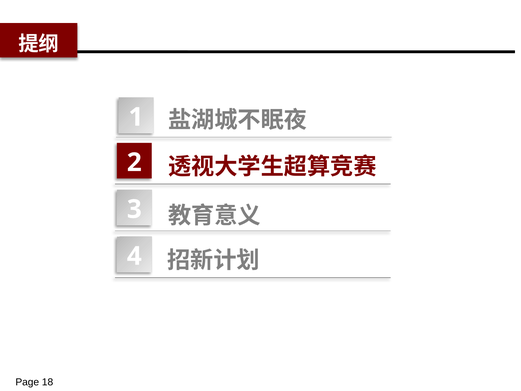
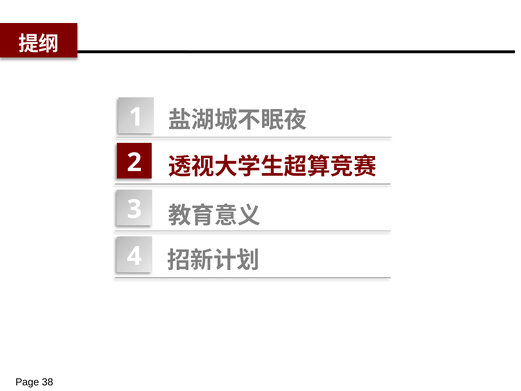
18: 18 -> 38
